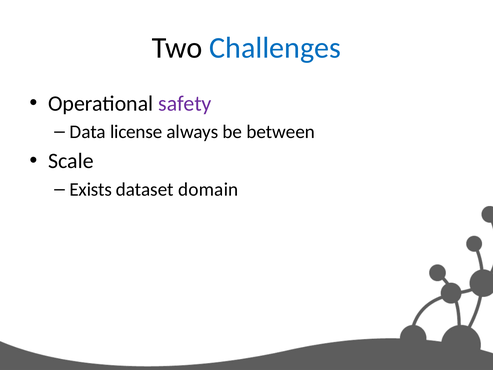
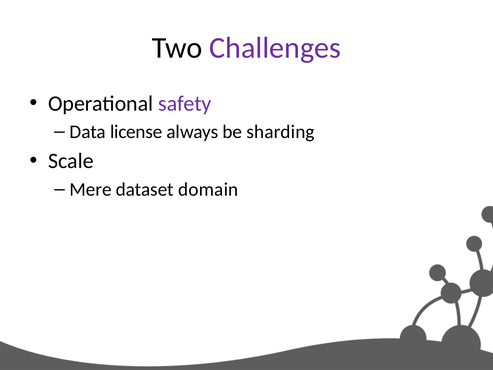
Challenges colour: blue -> purple
between: between -> sharding
Exists: Exists -> Mere
